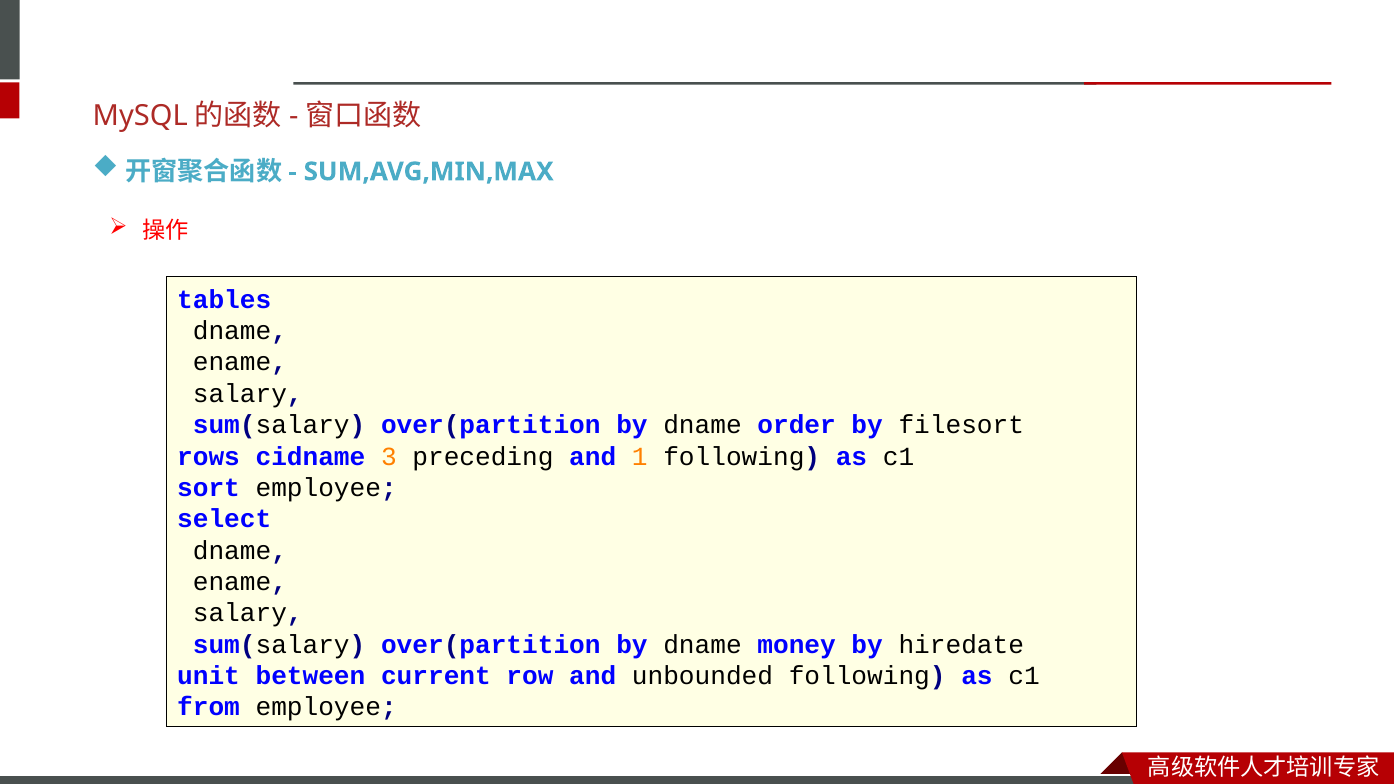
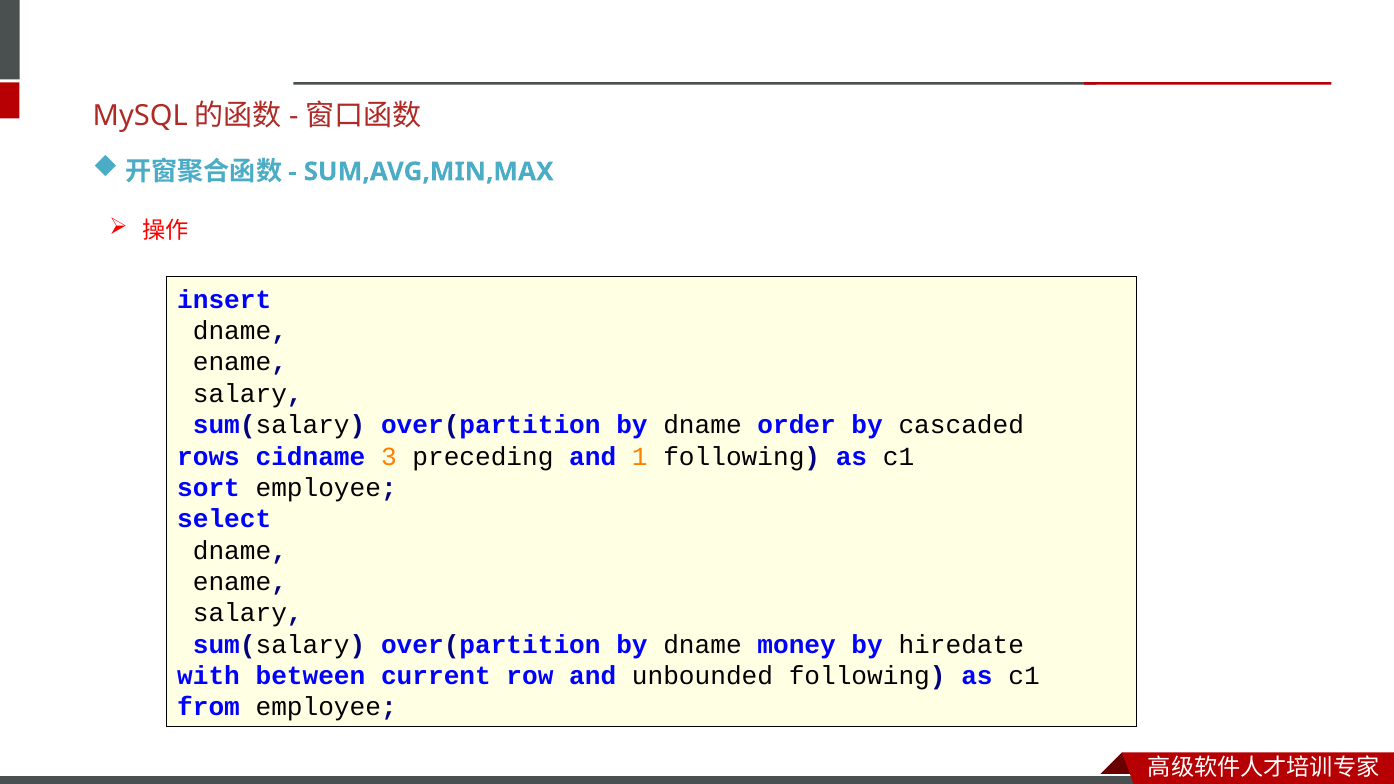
tables: tables -> insert
filesort: filesort -> cascaded
unit: unit -> with
